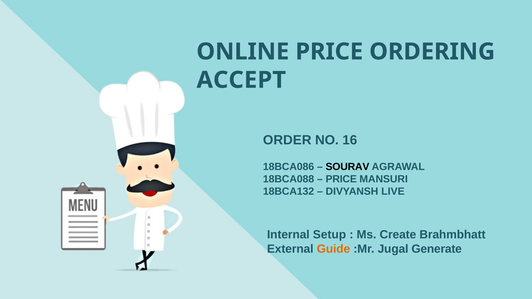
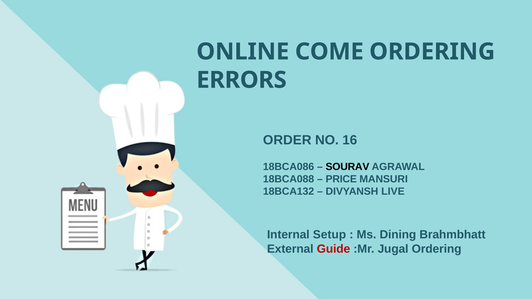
ONLINE PRICE: PRICE -> COME
ACCEPT: ACCEPT -> ERRORS
Create: Create -> Dining
Guide colour: orange -> red
Jugal Generate: Generate -> Ordering
